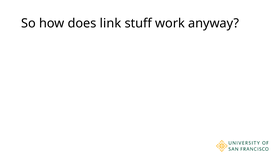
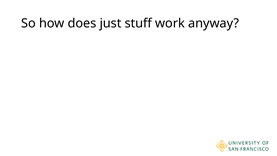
link: link -> just
